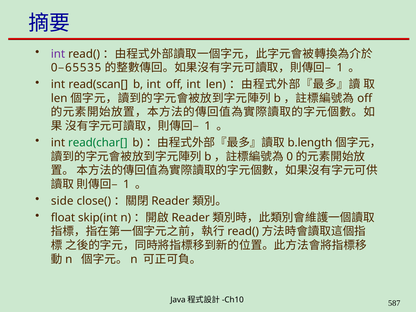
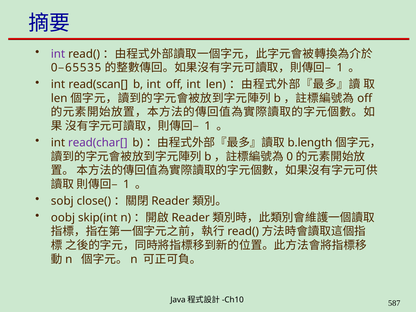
read(char[ colour: green -> purple
side: side -> sobj
float: float -> oobj
